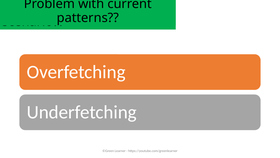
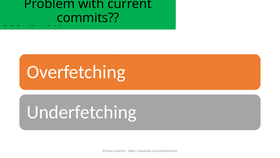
patterns: patterns -> commits
